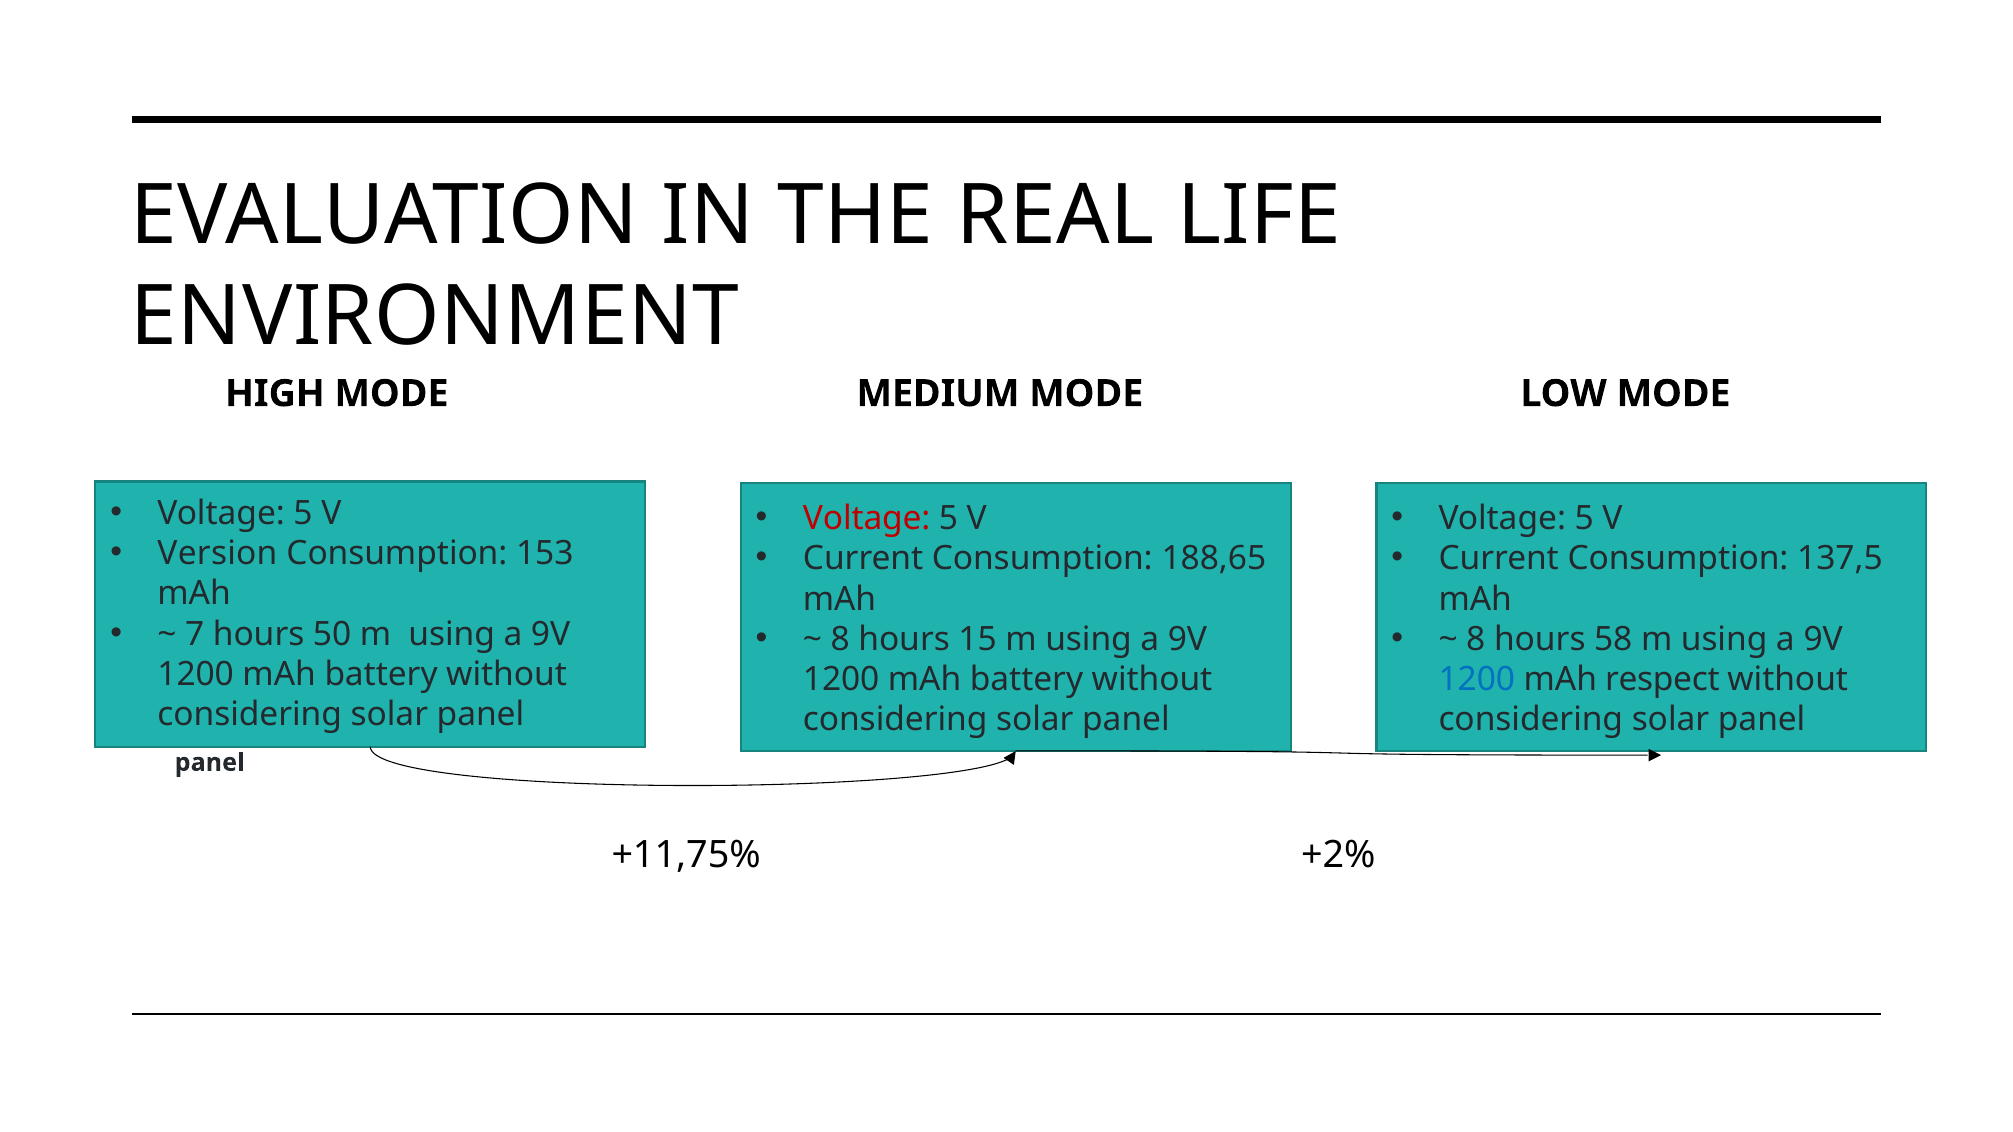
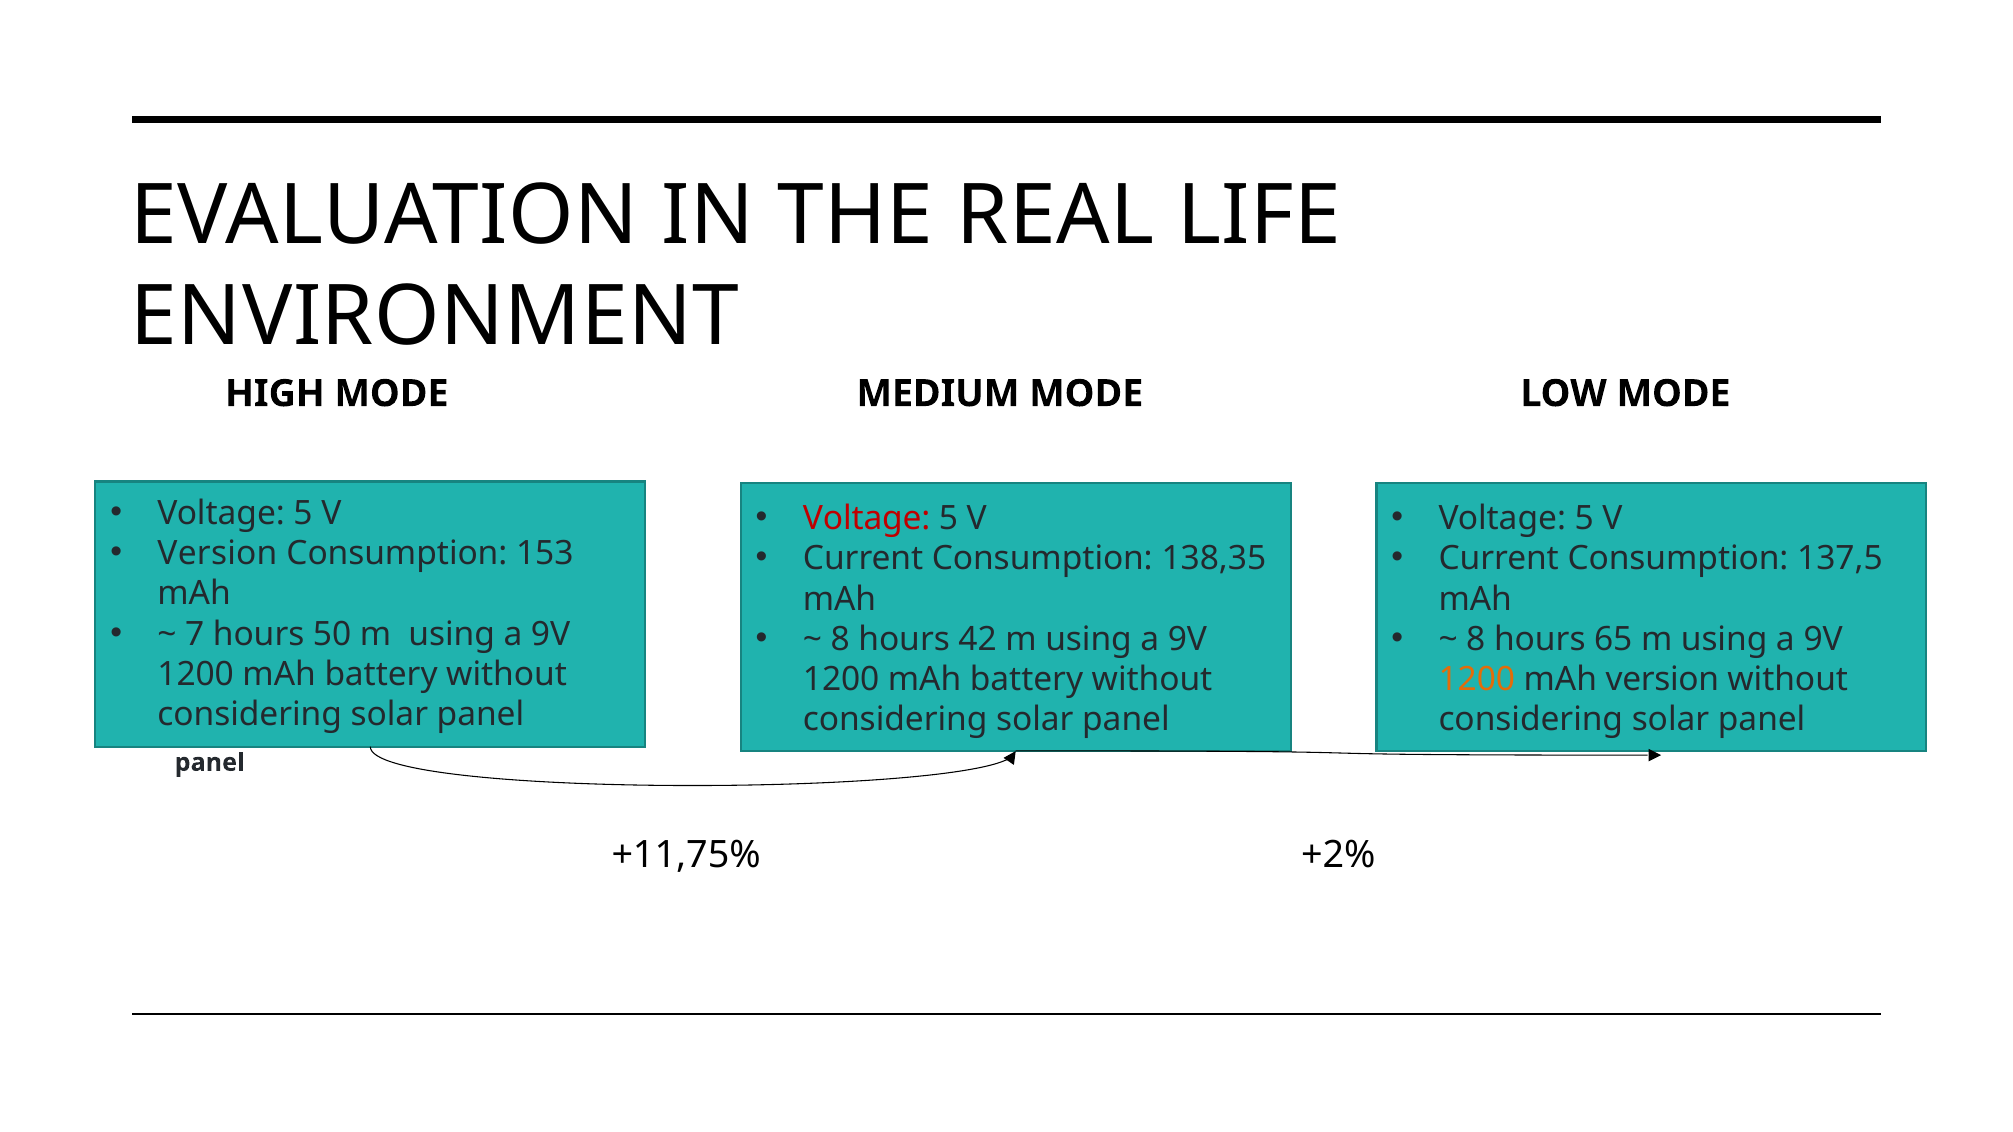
188,65: 188,65 -> 138,35
15: 15 -> 42
58: 58 -> 65
1200 at (1477, 680) colour: blue -> orange
mAh respect: respect -> version
